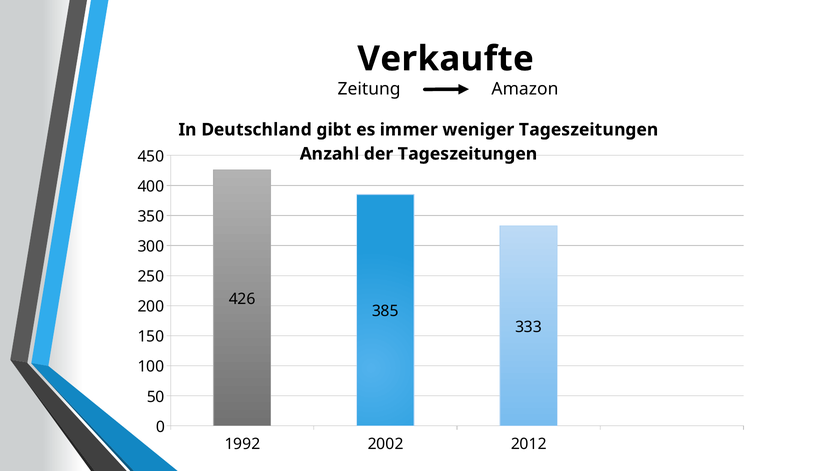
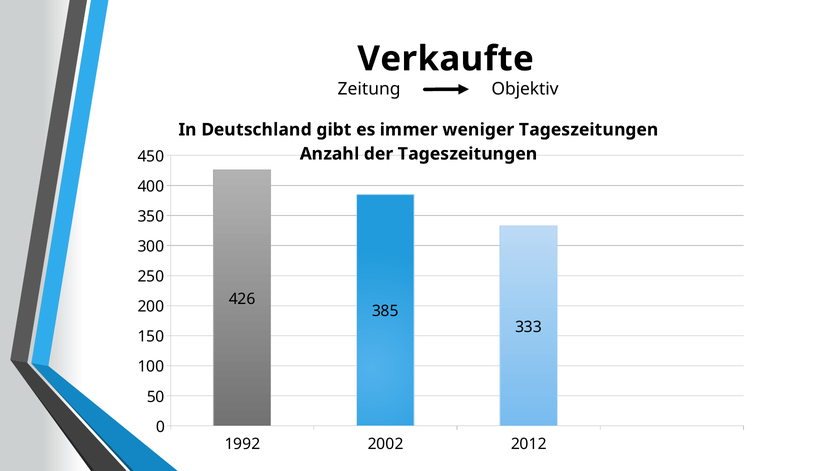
Amazon: Amazon -> Objektiv
